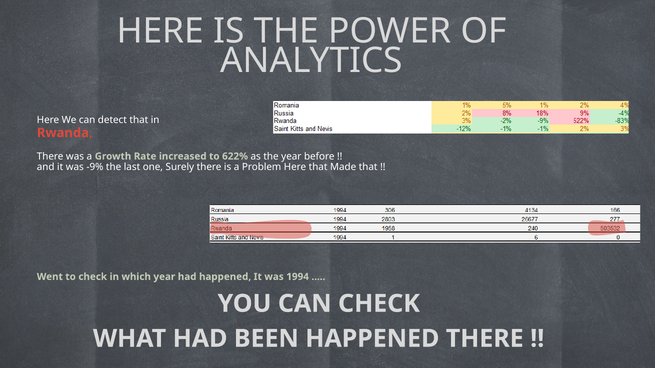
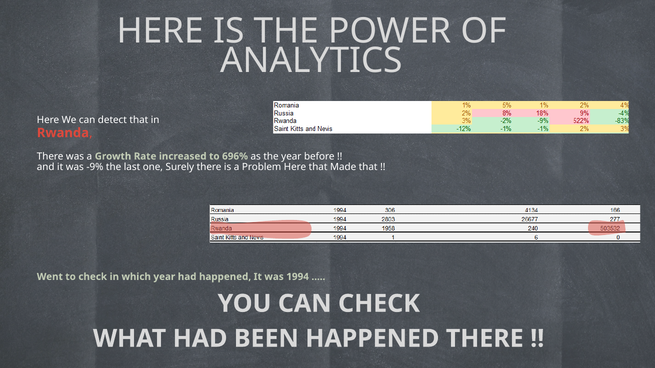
622%: 622% -> 696%
